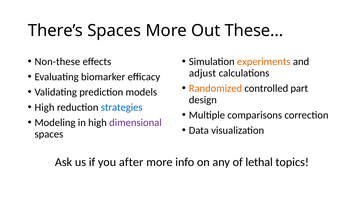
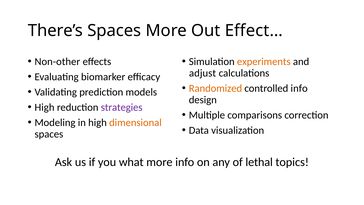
These…: These… -> Effect…
Non-these: Non-these -> Non-other
controlled part: part -> info
strategies colour: blue -> purple
dimensional colour: purple -> orange
after: after -> what
